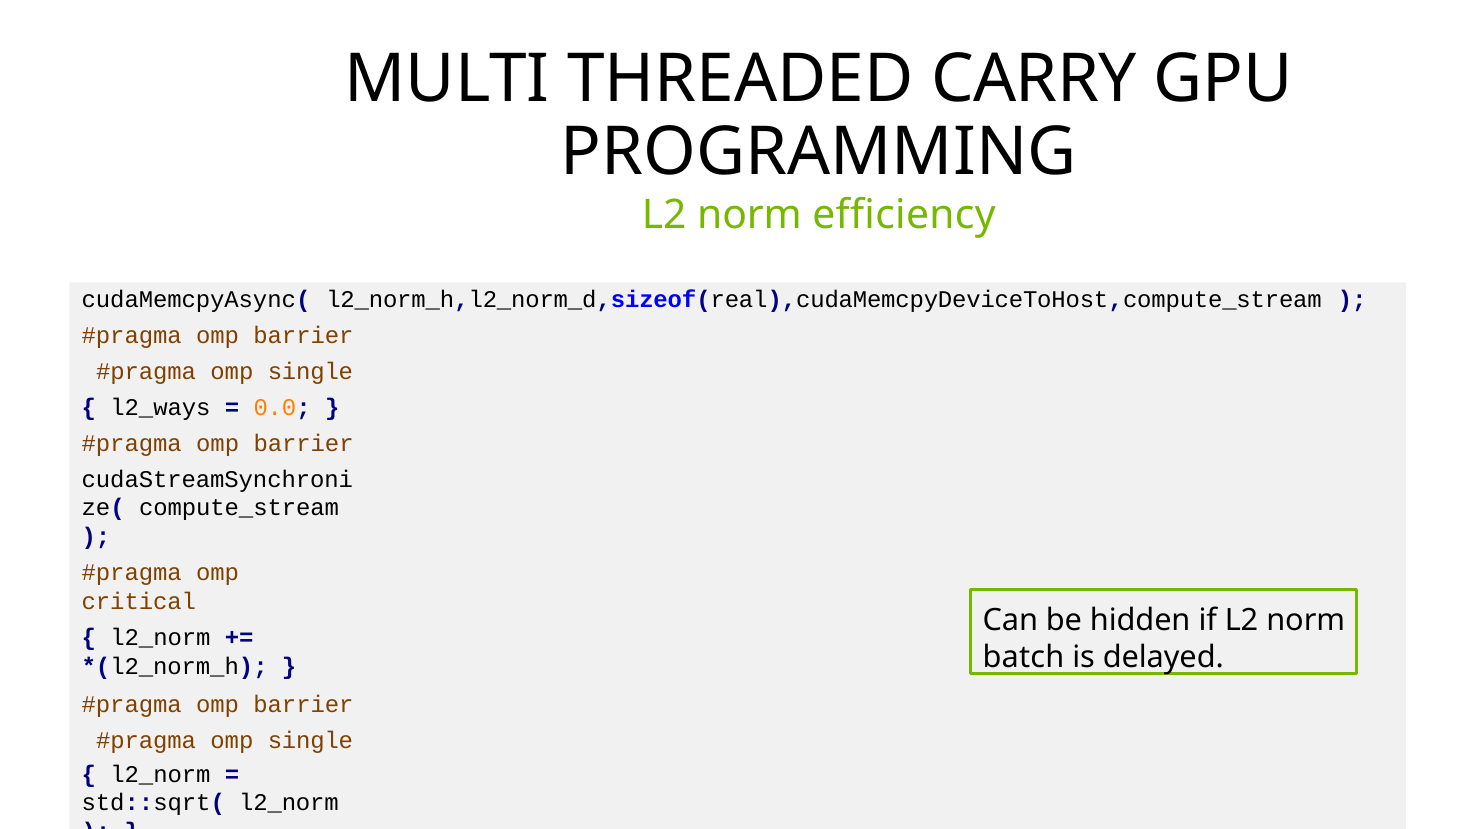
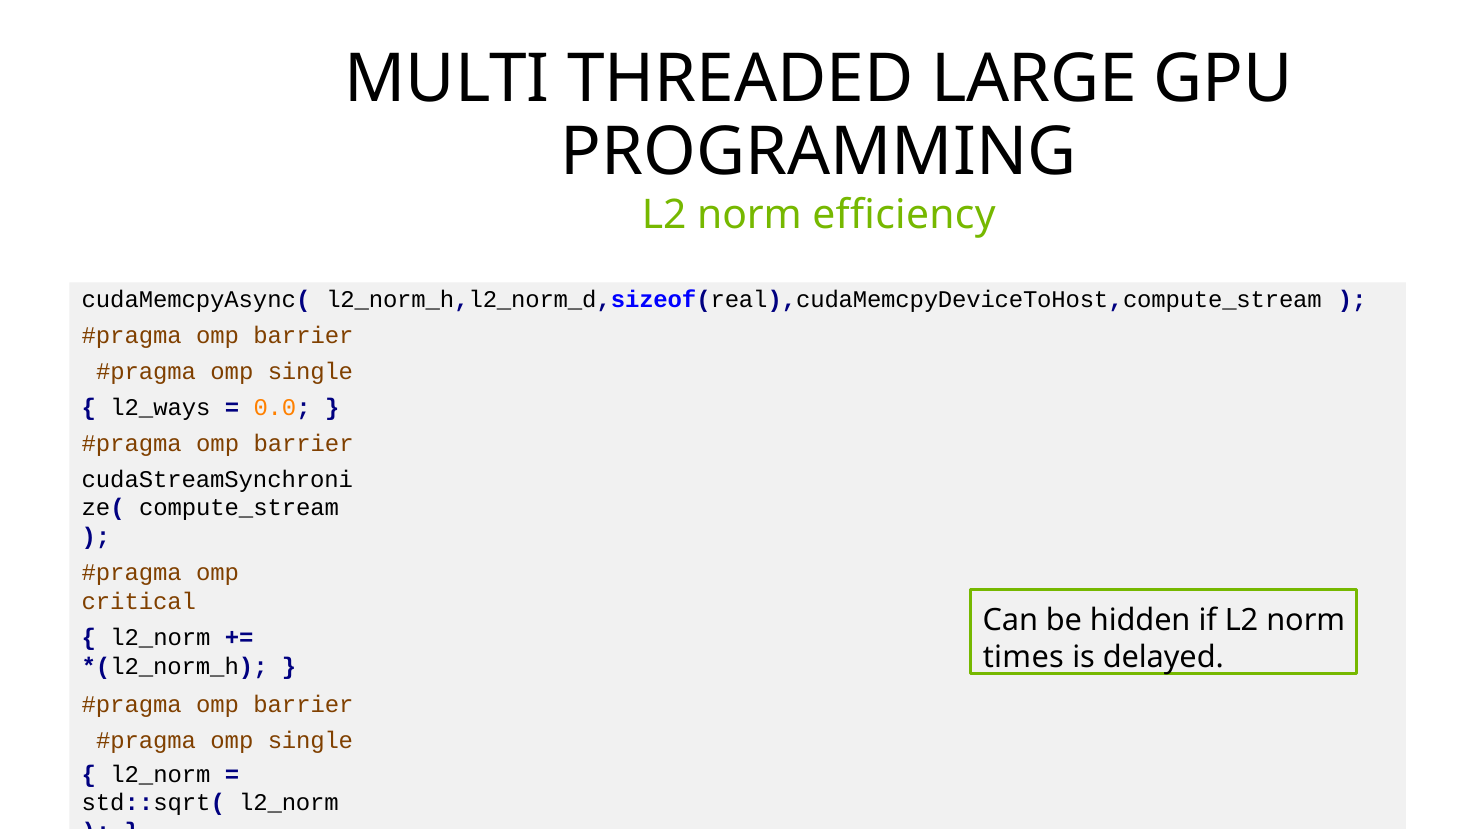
CARRY: CARRY -> LARGE
batch: batch -> times
